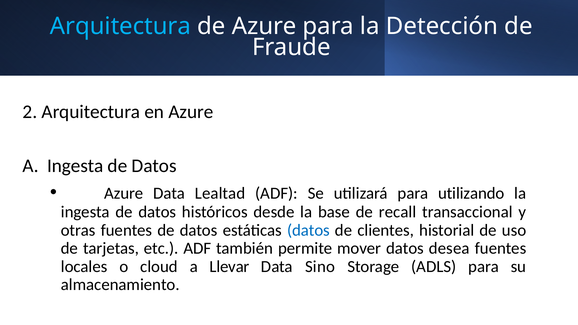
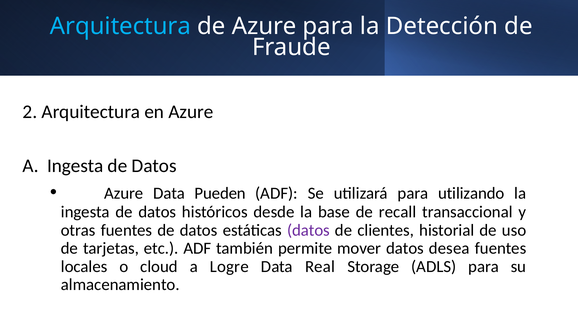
Lealtad: Lealtad -> Pueden
datos at (308, 230) colour: blue -> purple
Llevar: Llevar -> Logre
Sino: Sino -> Real
